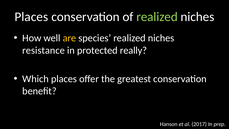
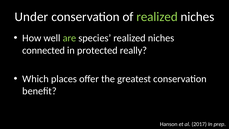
Places at (31, 17): Places -> Under
are colour: yellow -> light green
resistance: resistance -> connected
